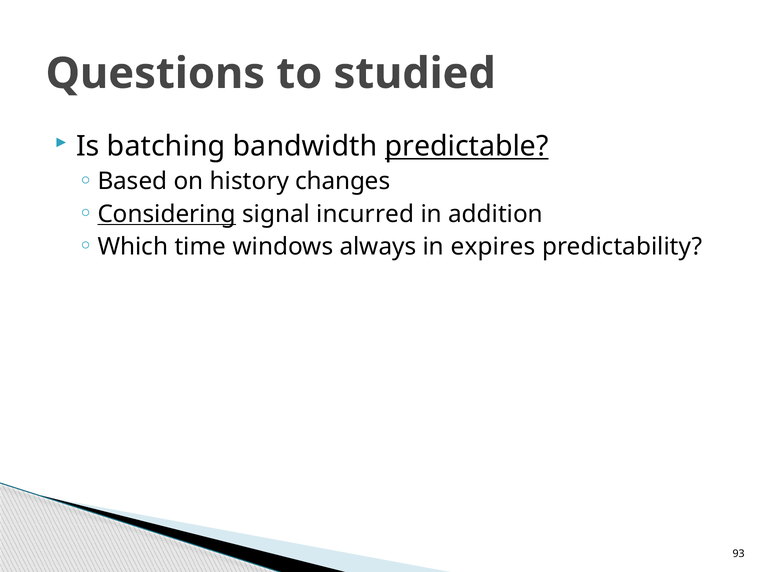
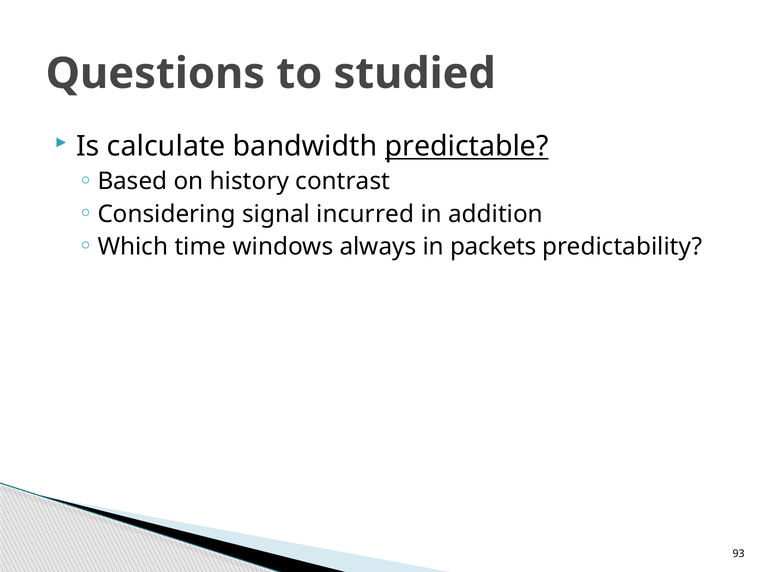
batching: batching -> calculate
changes: changes -> contrast
Considering underline: present -> none
expires: expires -> packets
